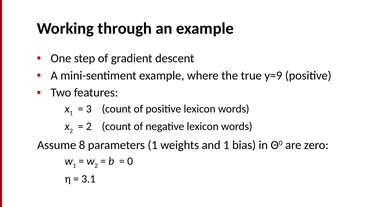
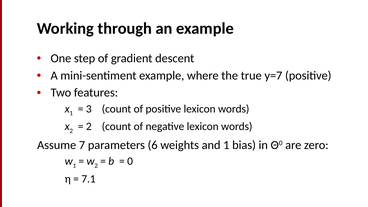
y=9: y=9 -> y=7
8: 8 -> 7
parameters 1: 1 -> 6
3.1: 3.1 -> 7.1
